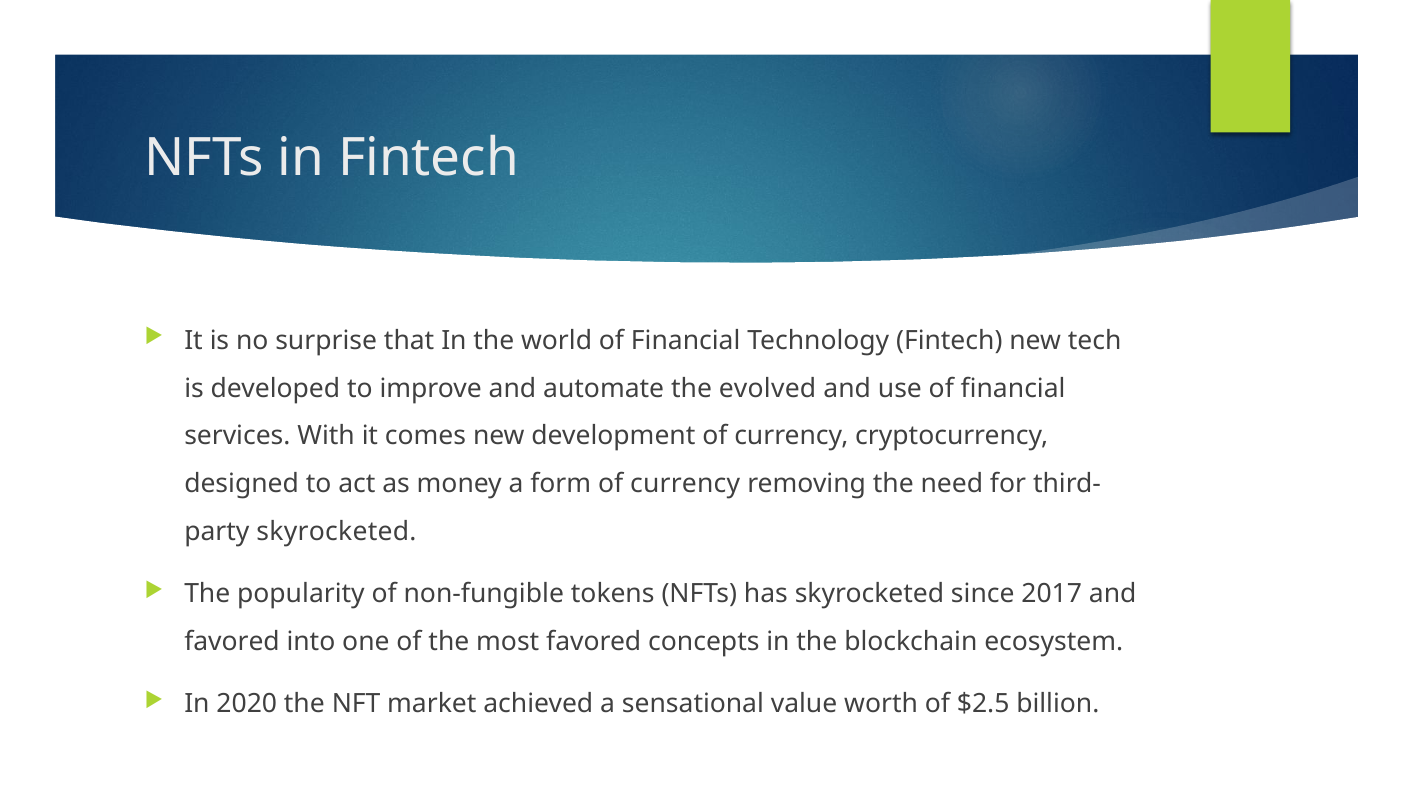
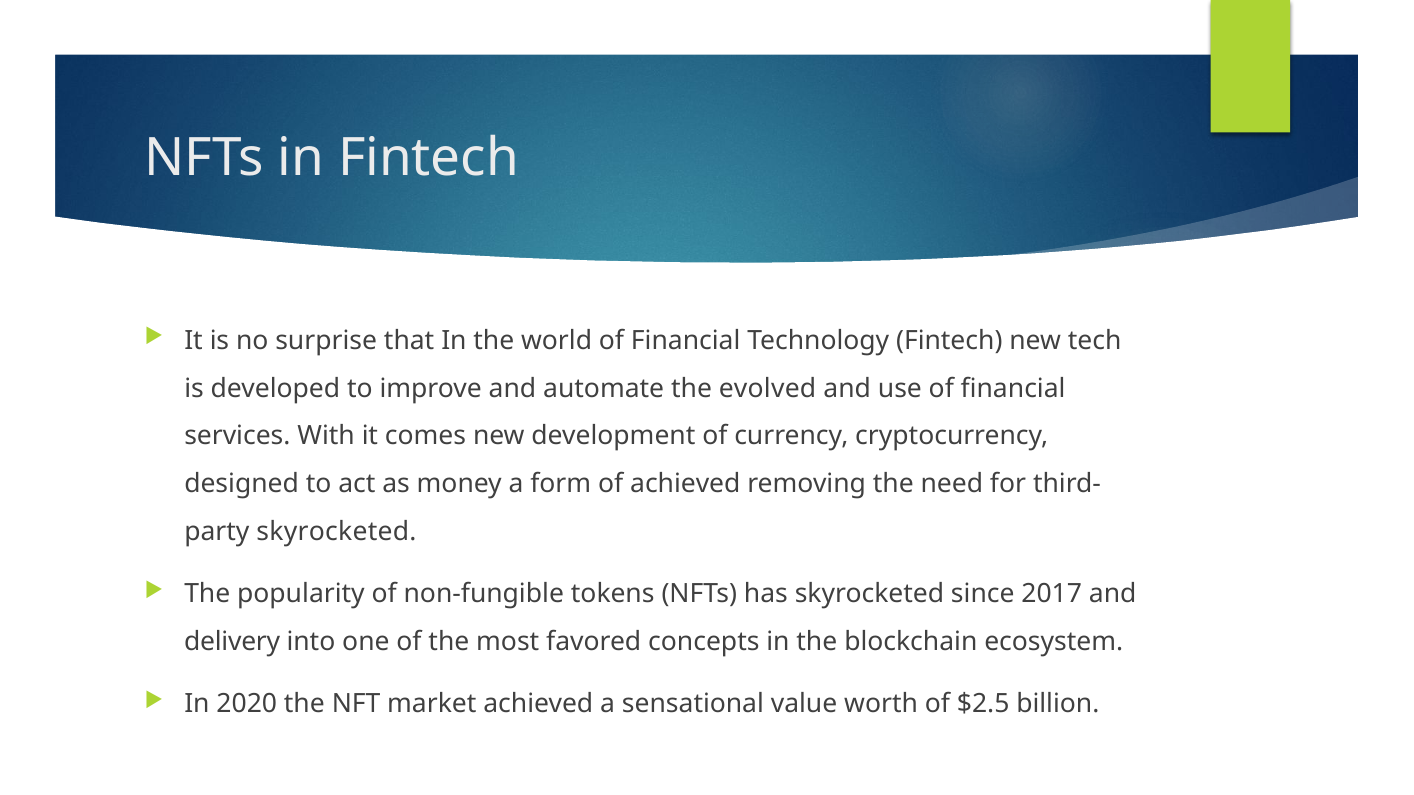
form of currency: currency -> achieved
favored at (232, 642): favored -> delivery
